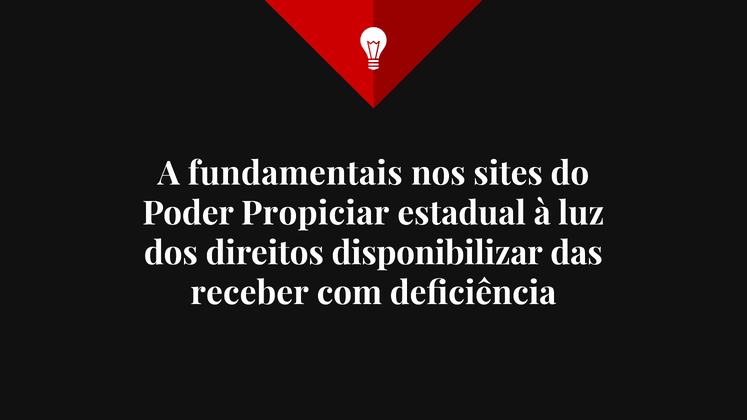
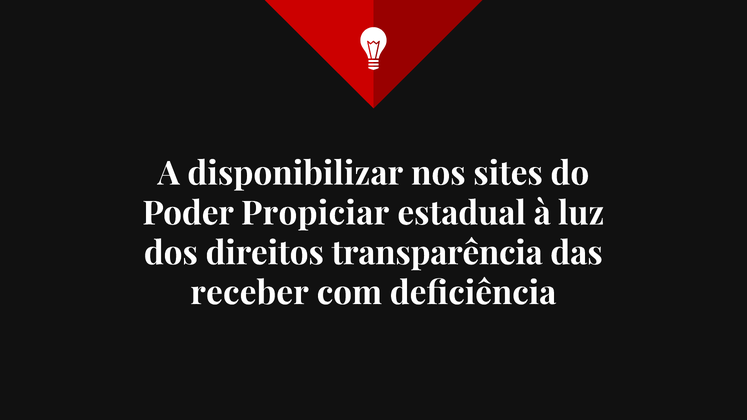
fundamentais: fundamentais -> disponibilizar
disponibilizar: disponibilizar -> transparência
